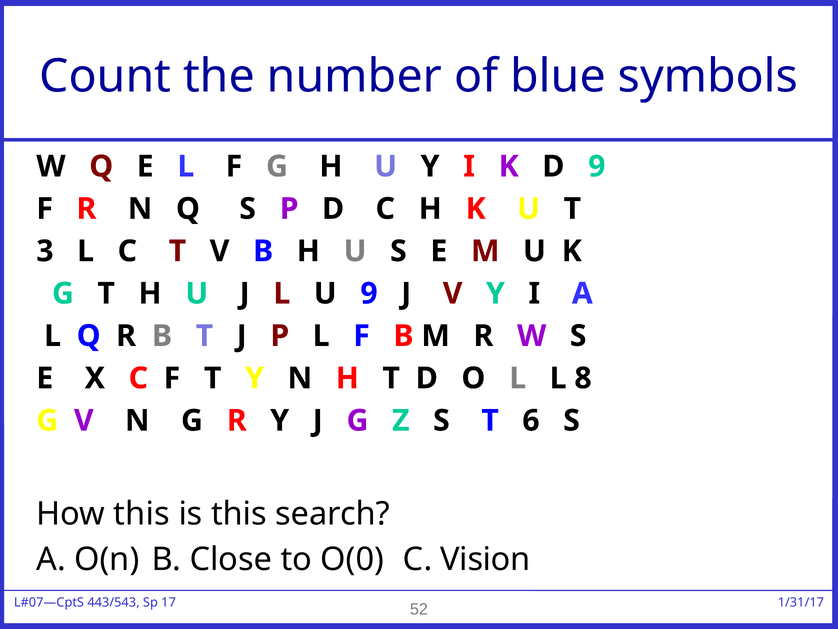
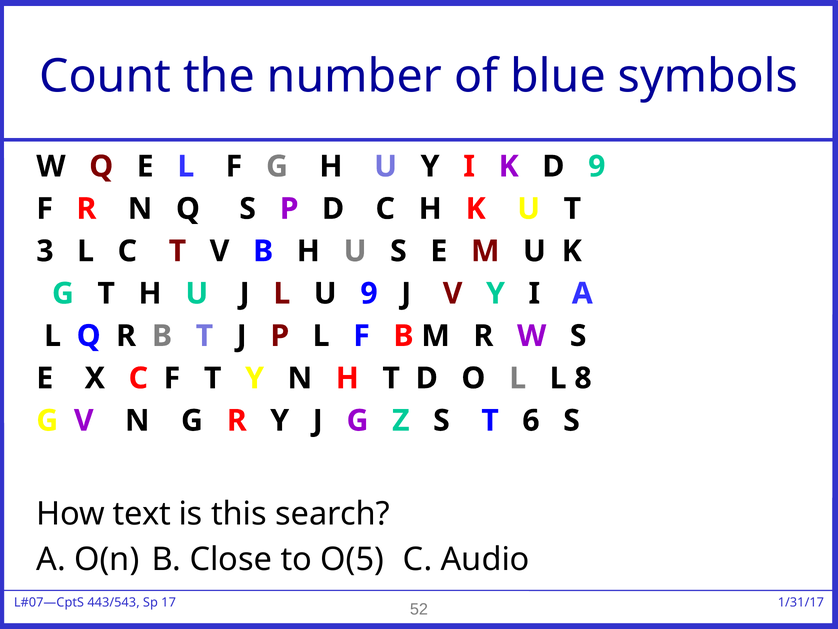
How this: this -> text
O(0: O(0 -> O(5
Vision: Vision -> Audio
